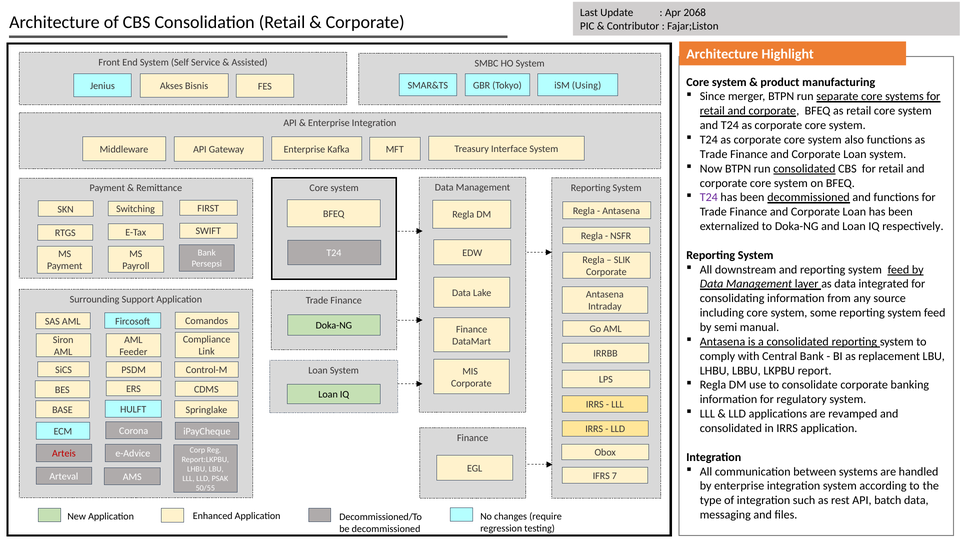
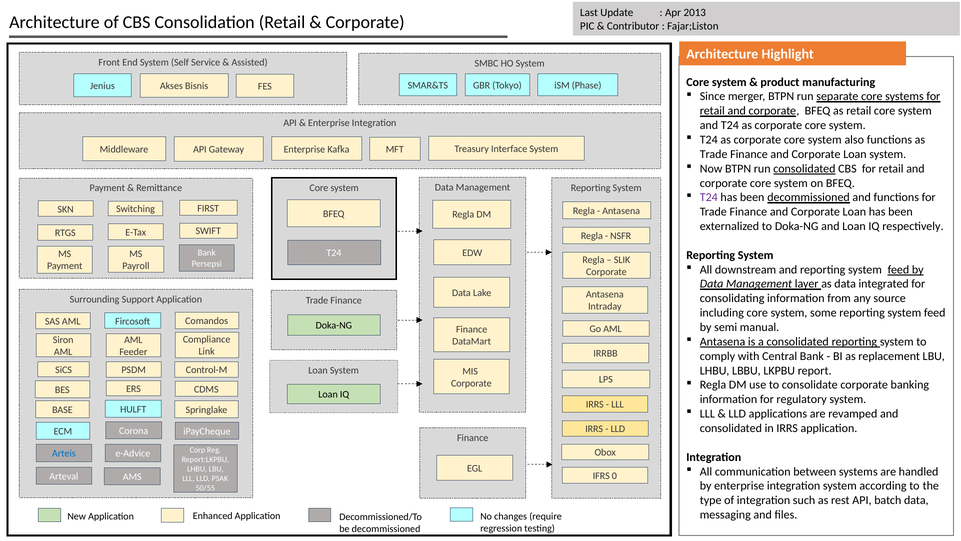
2068: 2068 -> 2013
Using: Using -> Phase
Arteis colour: red -> blue
7: 7 -> 0
